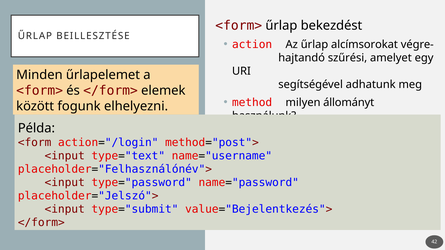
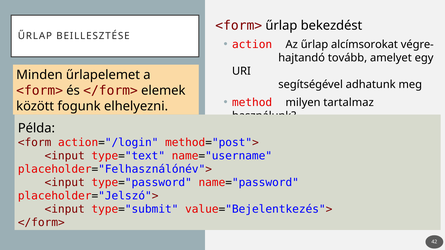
szűrési: szűrési -> tovább
állományt: állományt -> tartalmaz
